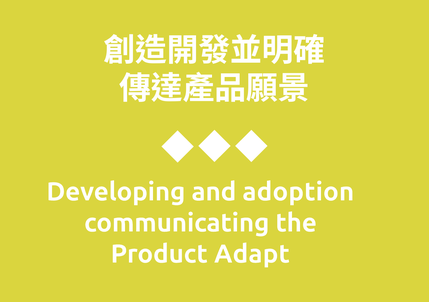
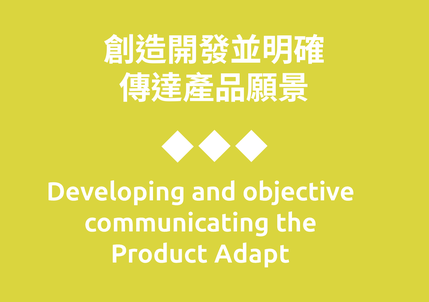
adoption: adoption -> objective
